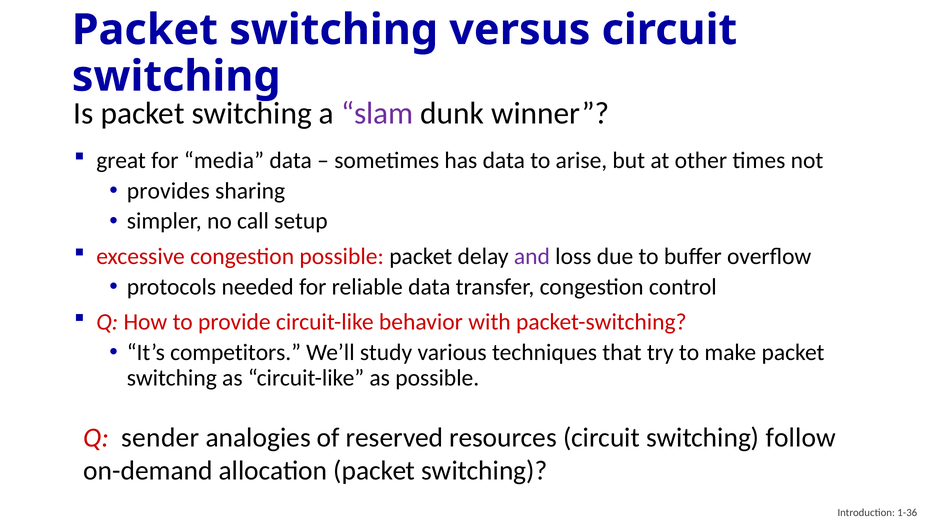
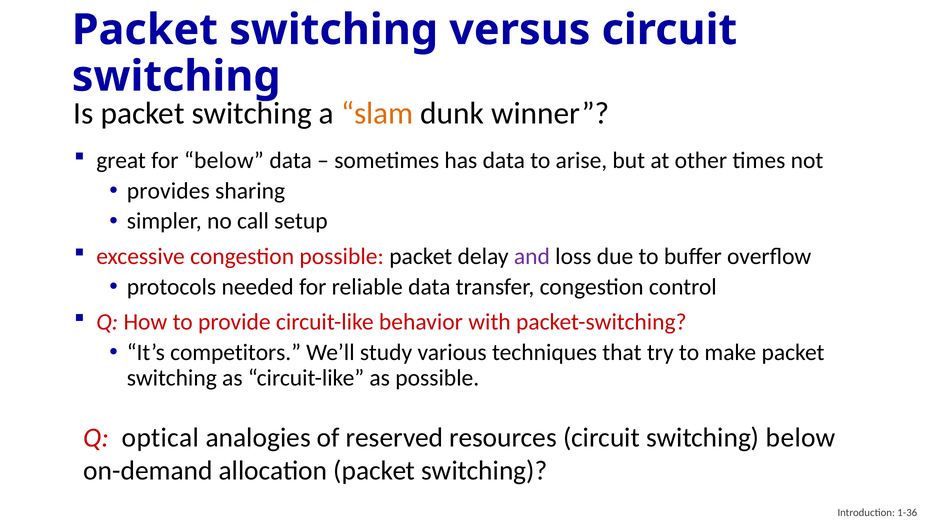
slam colour: purple -> orange
for media: media -> below
sender: sender -> optical
switching follow: follow -> below
